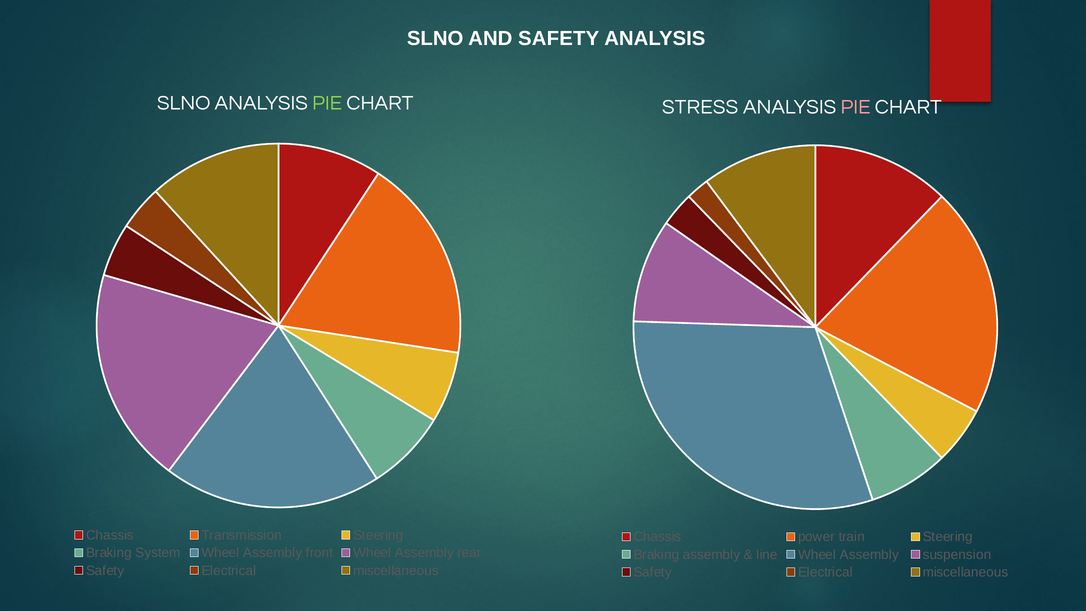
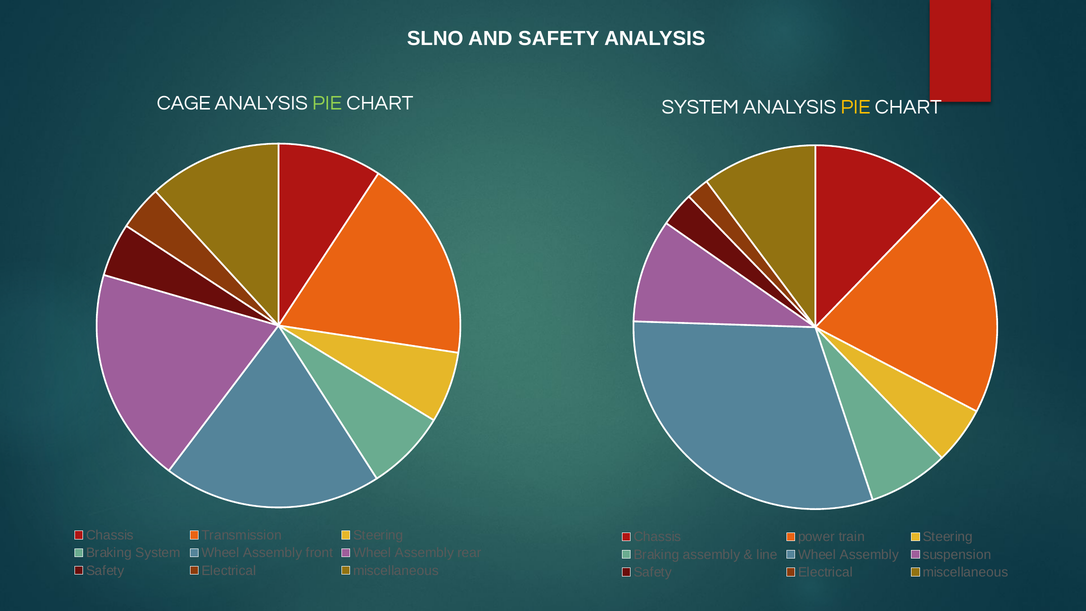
SLNO at (184, 103): SLNO -> CAGE
CHART STRESS: STRESS -> SYSTEM
PIE at (856, 107) colour: pink -> yellow
